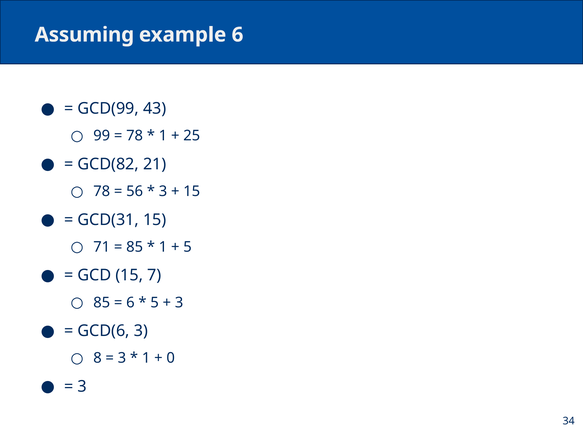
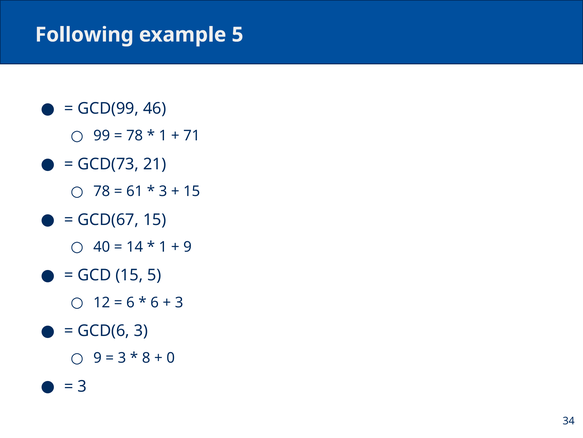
Assuming: Assuming -> Following
example 6: 6 -> 5
43: 43 -> 46
25: 25 -> 71
GCD(82: GCD(82 -> GCD(73
56: 56 -> 61
GCD(31: GCD(31 -> GCD(67
71: 71 -> 40
85 at (135, 247): 85 -> 14
5 at (188, 247): 5 -> 9
15 7: 7 -> 5
85 at (102, 302): 85 -> 12
5 at (155, 302): 5 -> 6
8 at (98, 358): 8 -> 9
1 at (146, 358): 1 -> 8
